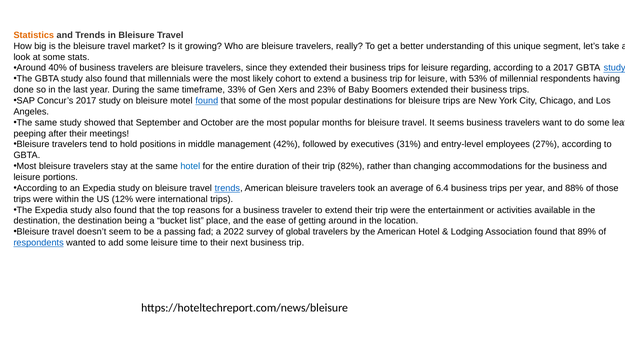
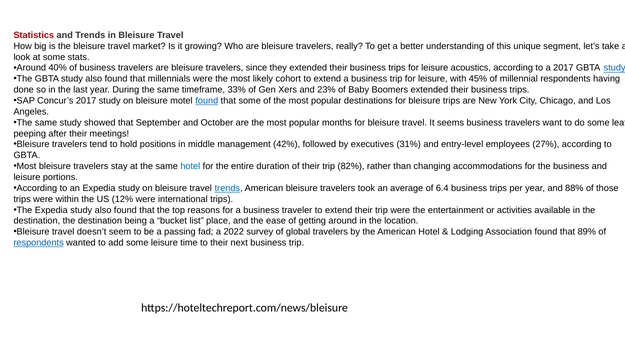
Statistics colour: orange -> red
regarding: regarding -> acoustics
53%: 53% -> 45%
